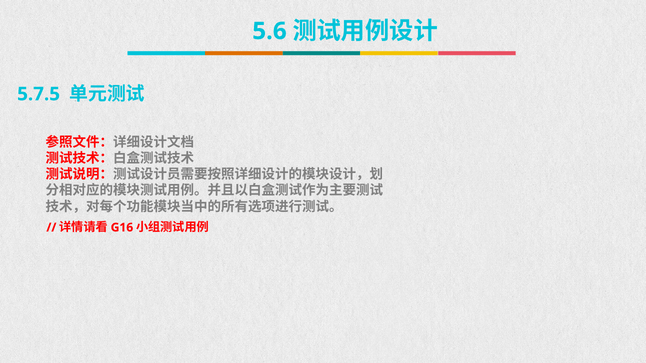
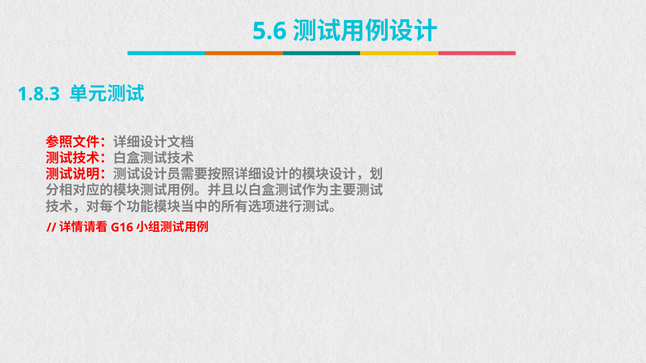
5.7.5: 5.7.5 -> 1.8.3
